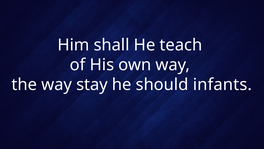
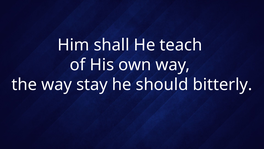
infants: infants -> bitterly
